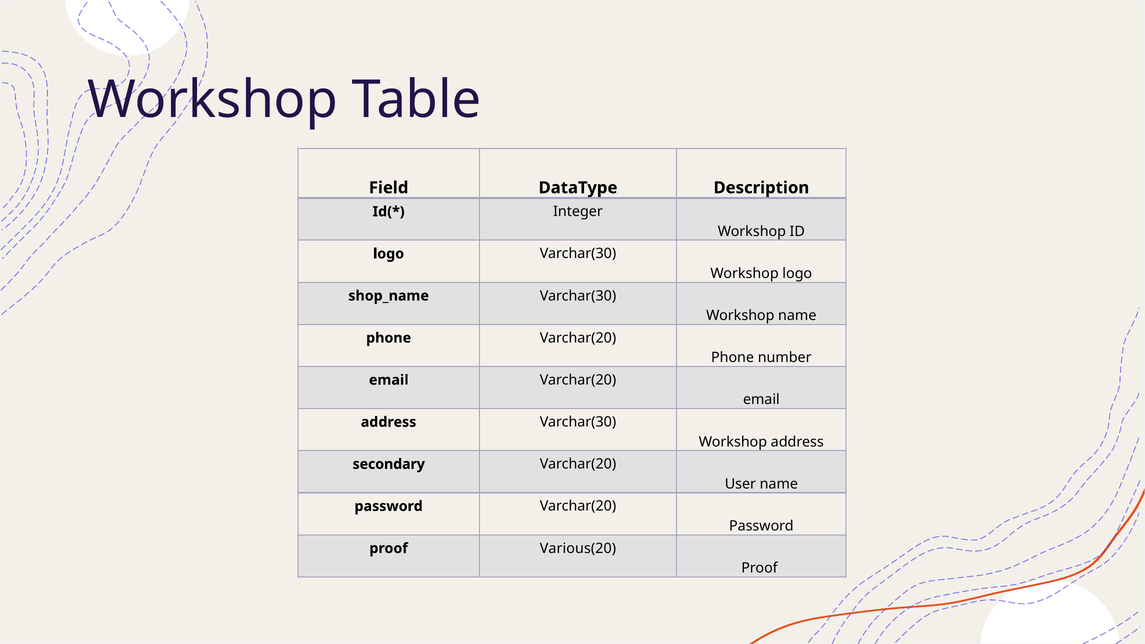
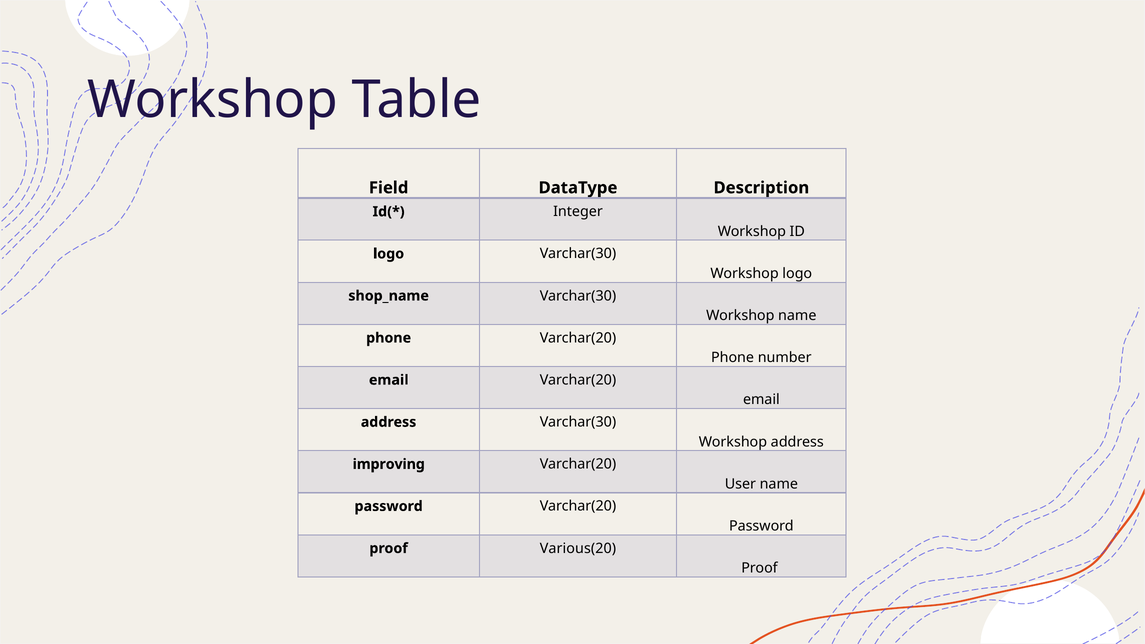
secondary: secondary -> improving
